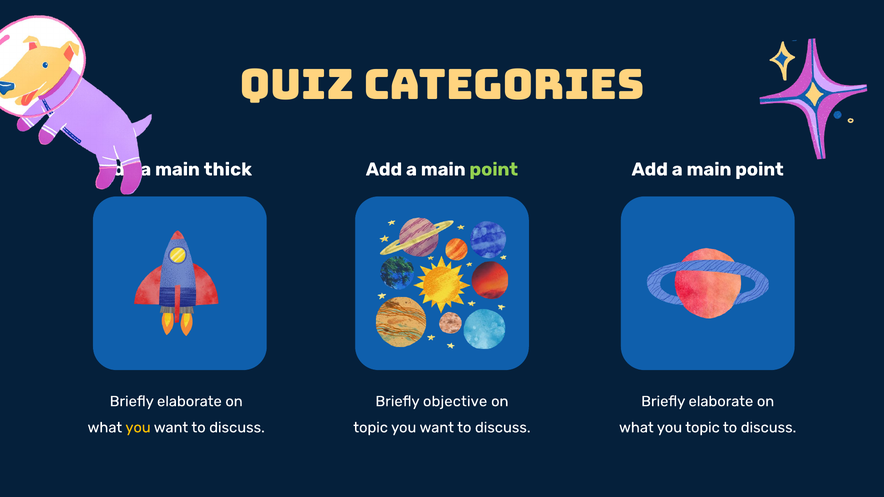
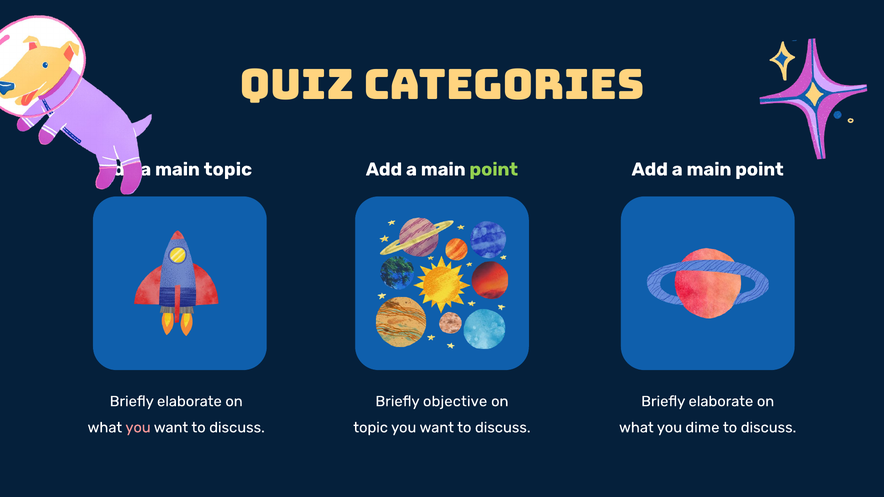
main thick: thick -> topic
you at (138, 428) colour: yellow -> pink
you topic: topic -> dime
